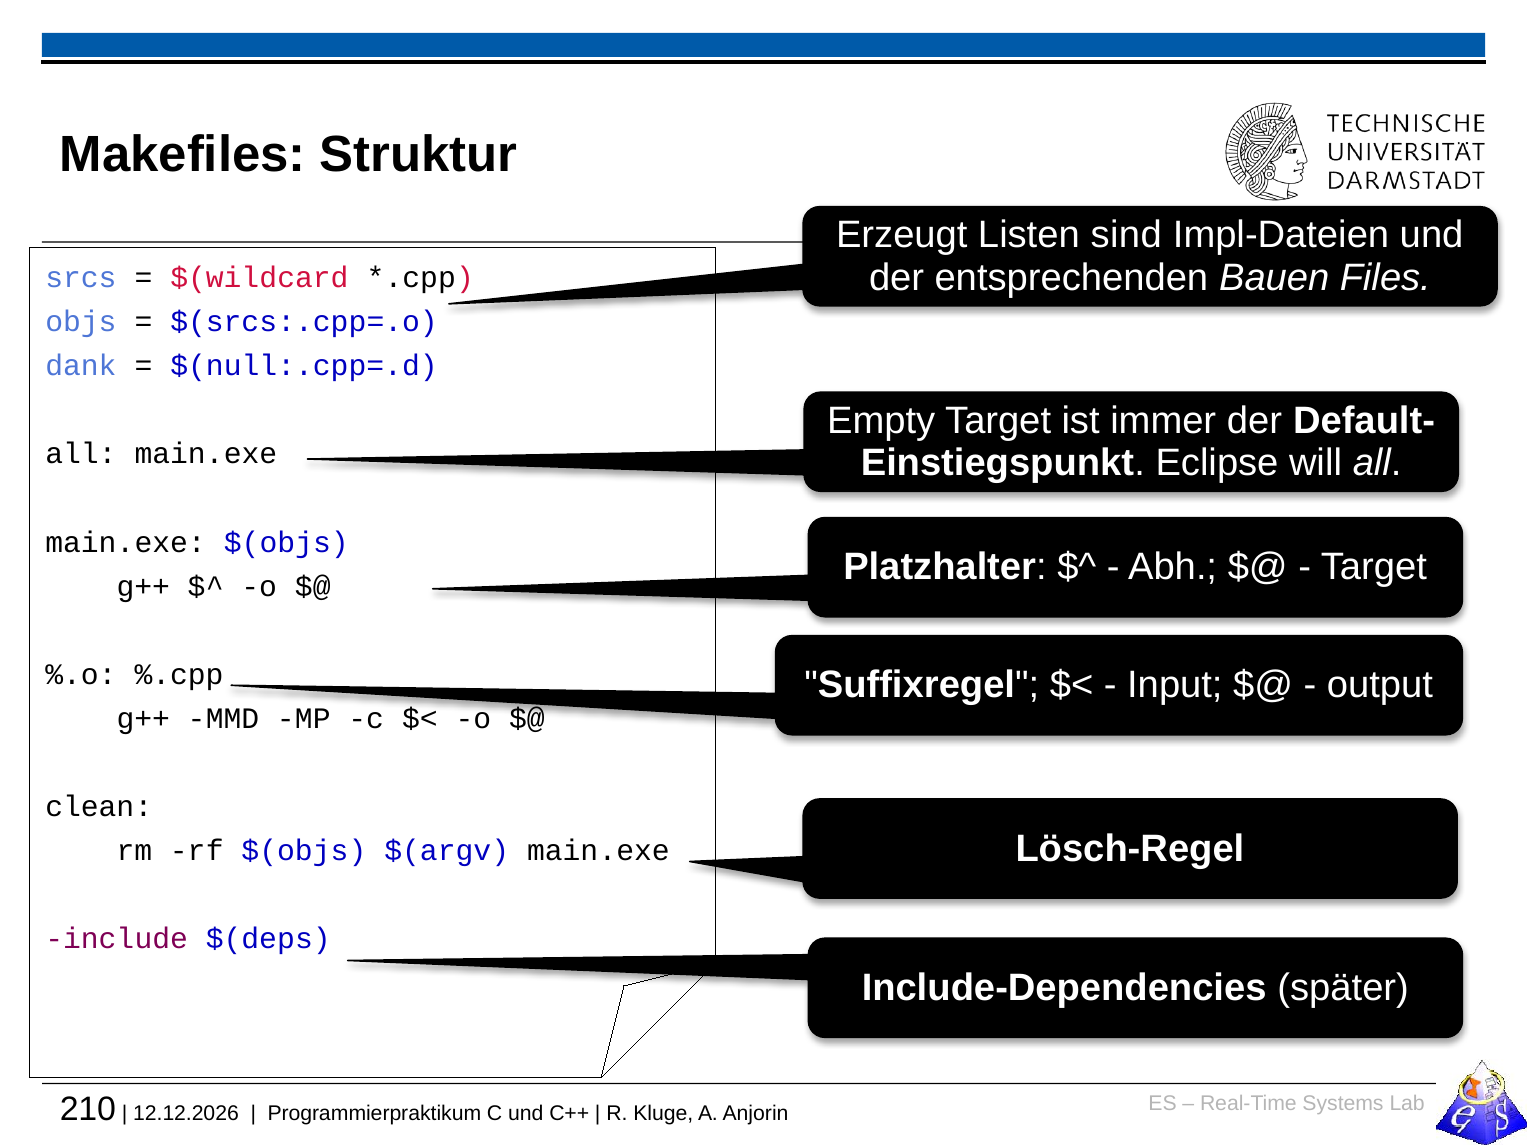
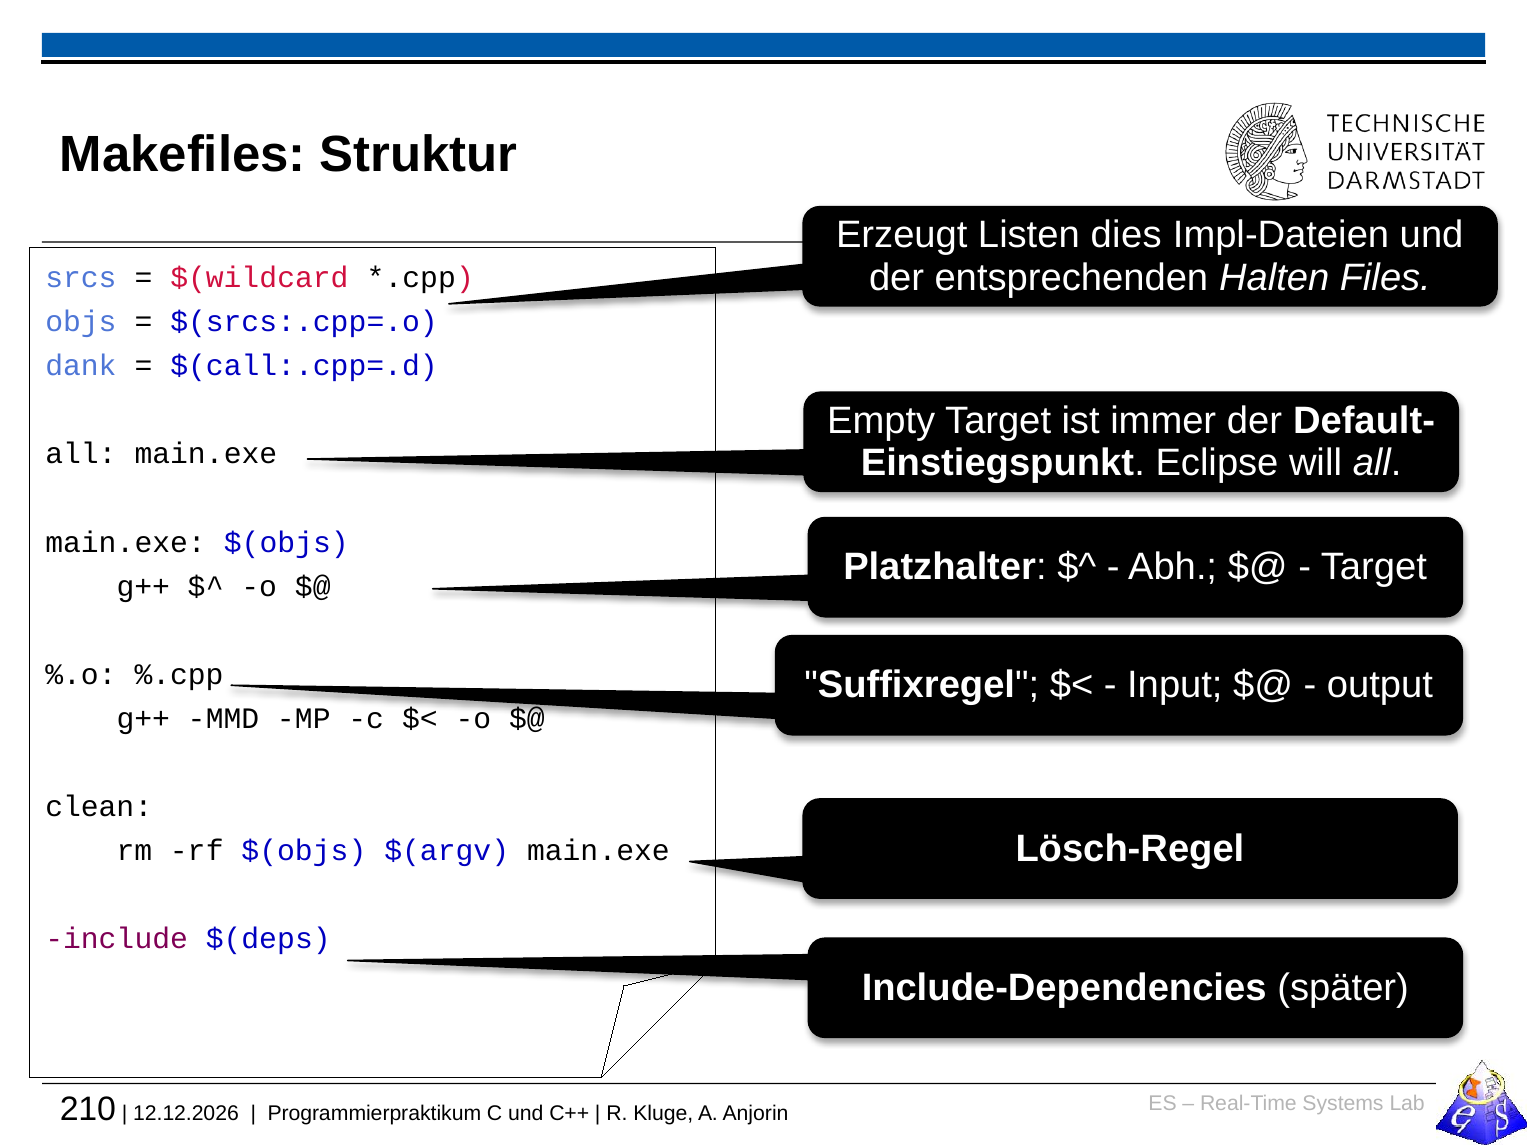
sind: sind -> dies
Bauen: Bauen -> Halten
$(null:.cpp=.d: $(null:.cpp=.d -> $(call:.cpp=.d
